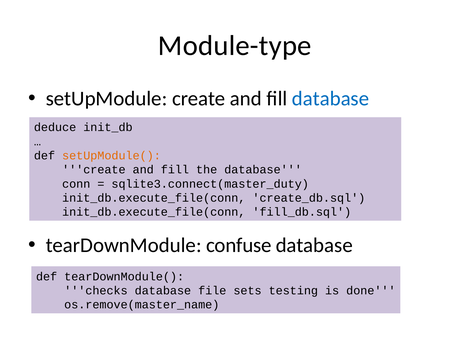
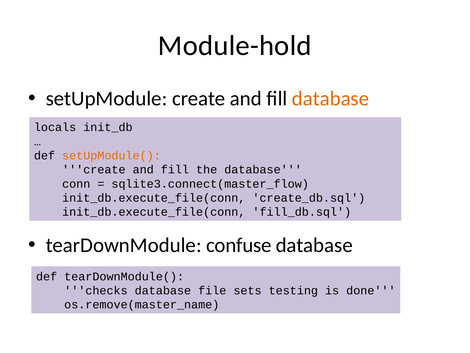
Module-type: Module-type -> Module-hold
database at (331, 99) colour: blue -> orange
deduce: deduce -> locals
sqlite3.connect(master_duty: sqlite3.connect(master_duty -> sqlite3.connect(master_flow
